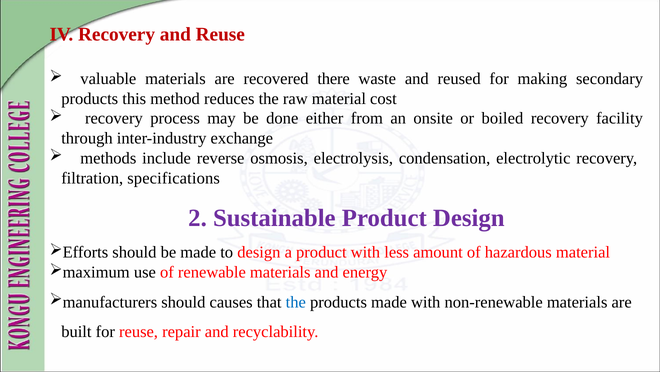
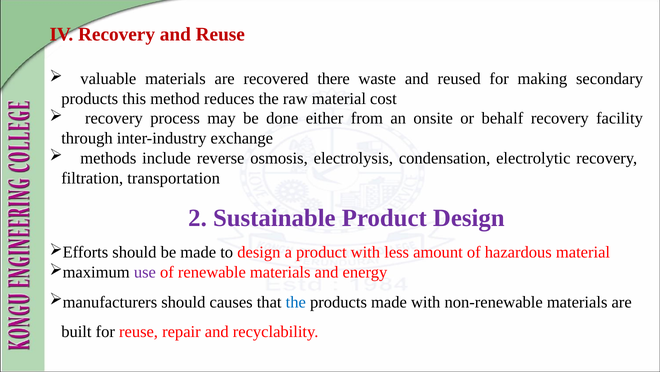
boiled: boiled -> behalf
specifications: specifications -> transportation
use colour: black -> purple
